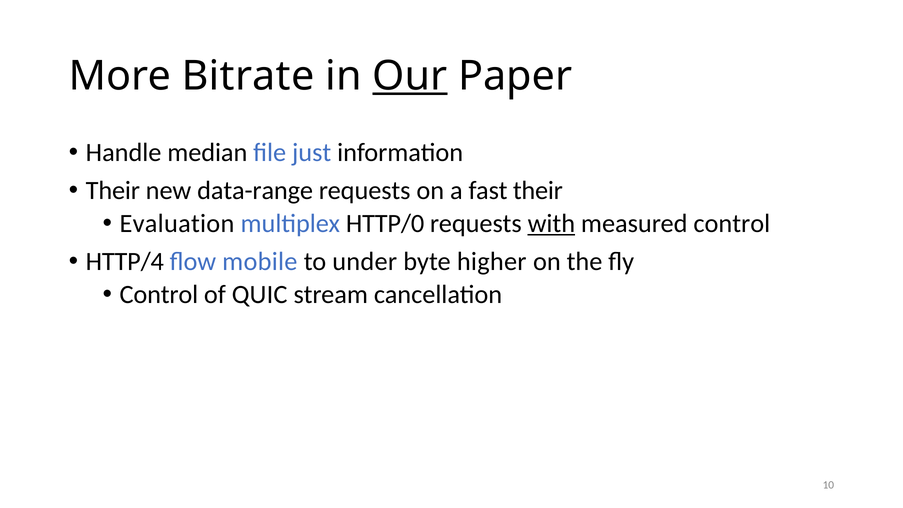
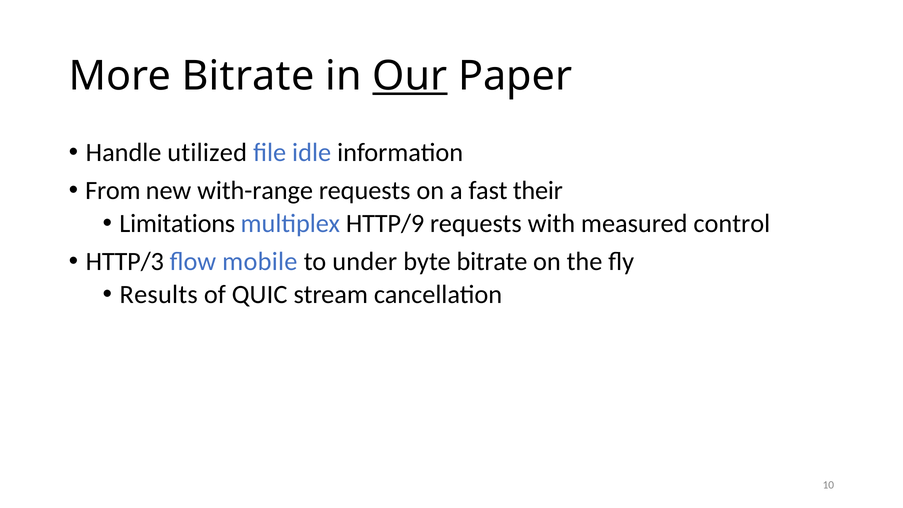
median: median -> utilized
just: just -> idle
Their at (113, 190): Their -> From
data-range: data-range -> with-range
Evaluation: Evaluation -> Limitations
HTTP/0: HTTP/0 -> HTTP/9
with underline: present -> none
HTTP/4: HTTP/4 -> HTTP/3
byte higher: higher -> bitrate
Control at (159, 294): Control -> Results
